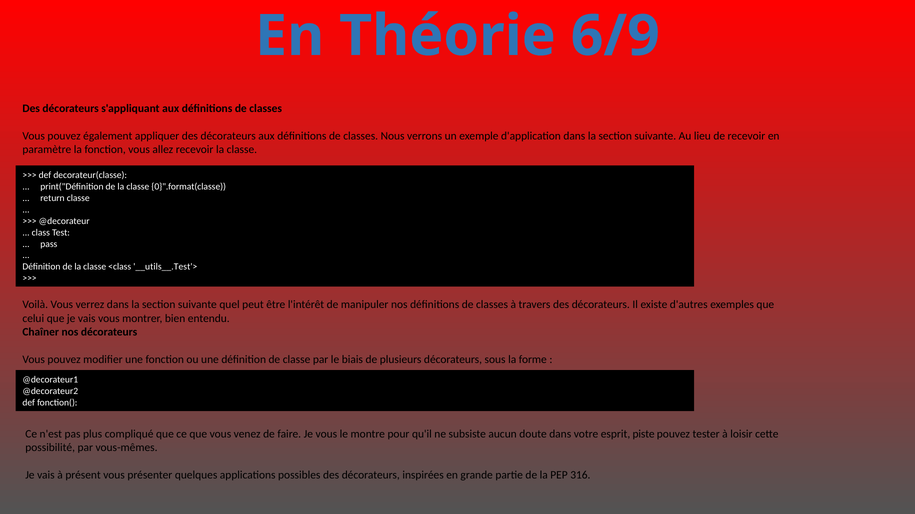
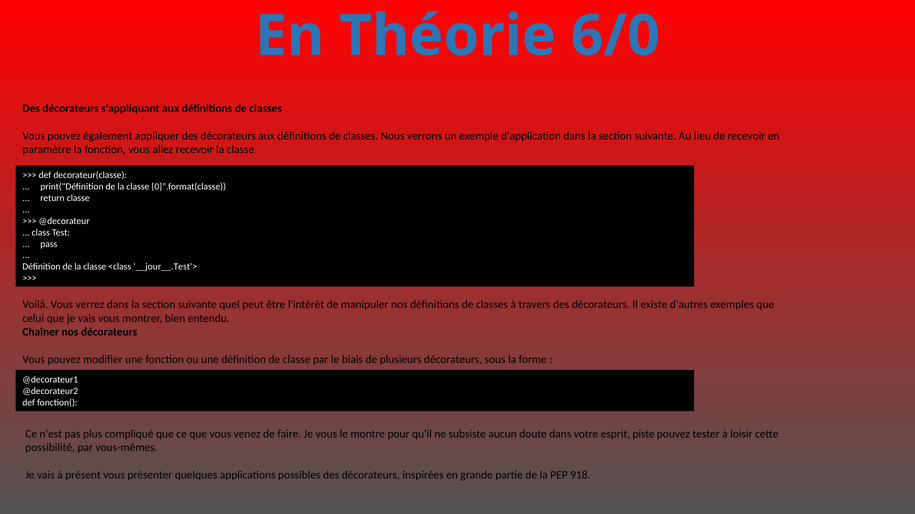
6/9: 6/9 -> 6/0
__utils__.Test'>: __utils__.Test'> -> __jour__.Test'>
316: 316 -> 918
